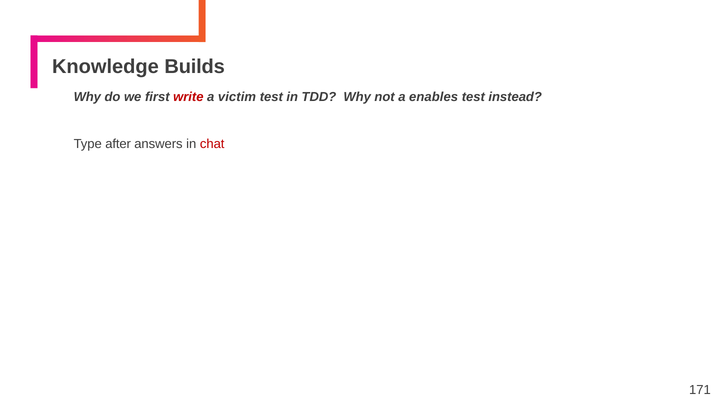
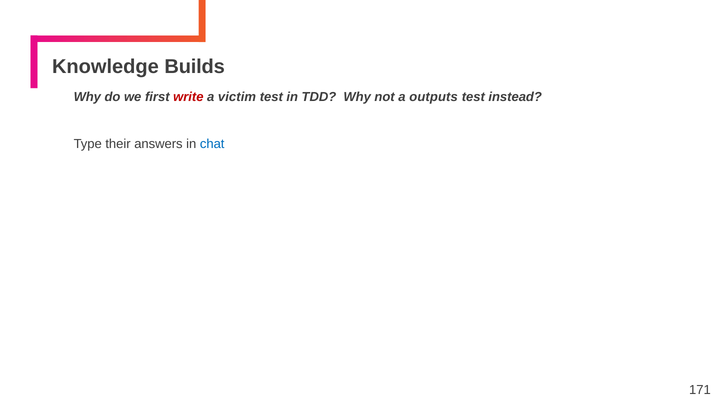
enables: enables -> outputs
after: after -> their
chat colour: red -> blue
